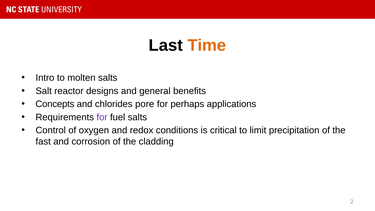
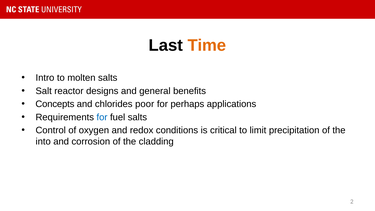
pore: pore -> poor
for at (102, 117) colour: purple -> blue
fast: fast -> into
